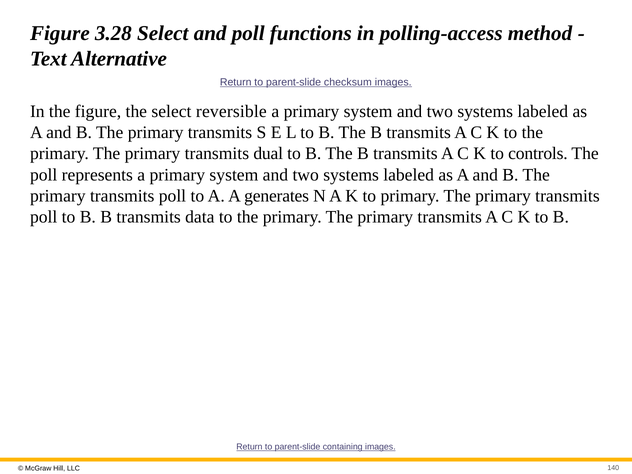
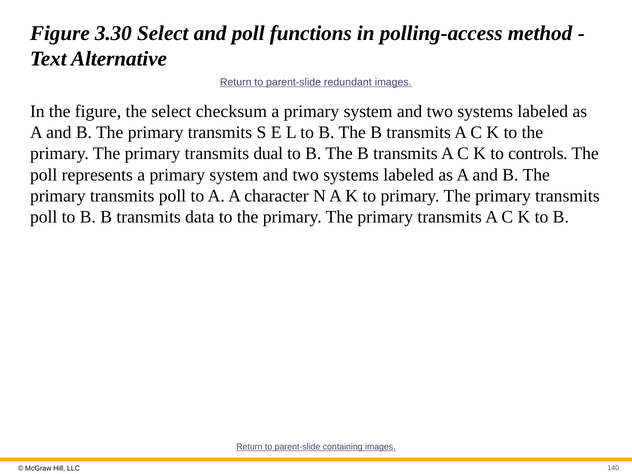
3.28: 3.28 -> 3.30
checksum: checksum -> redundant
reversible: reversible -> checksum
generates: generates -> character
